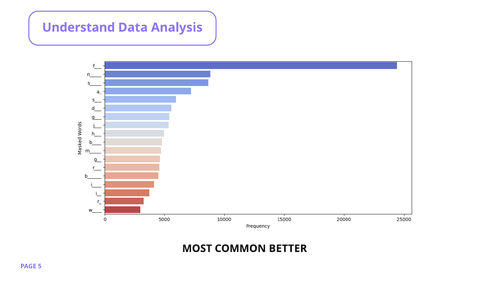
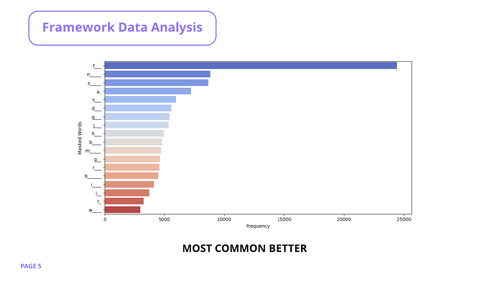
Understand: Understand -> Framework
